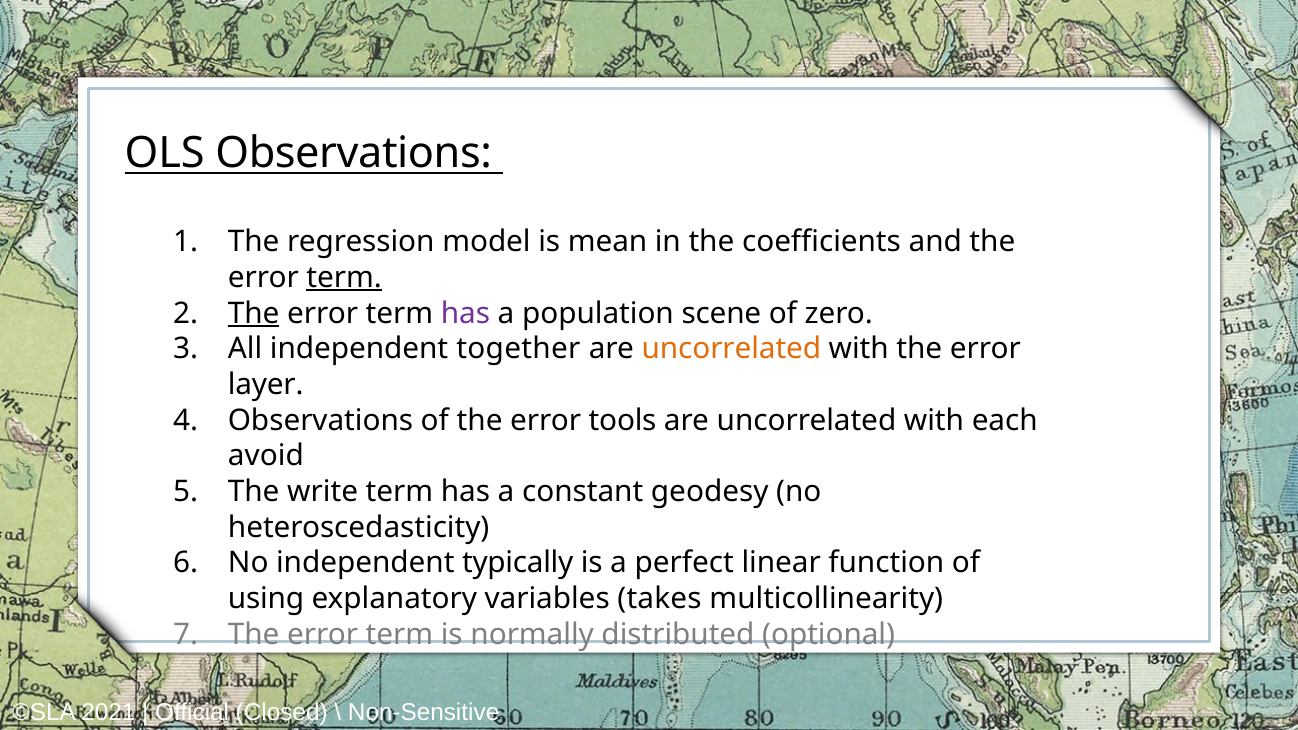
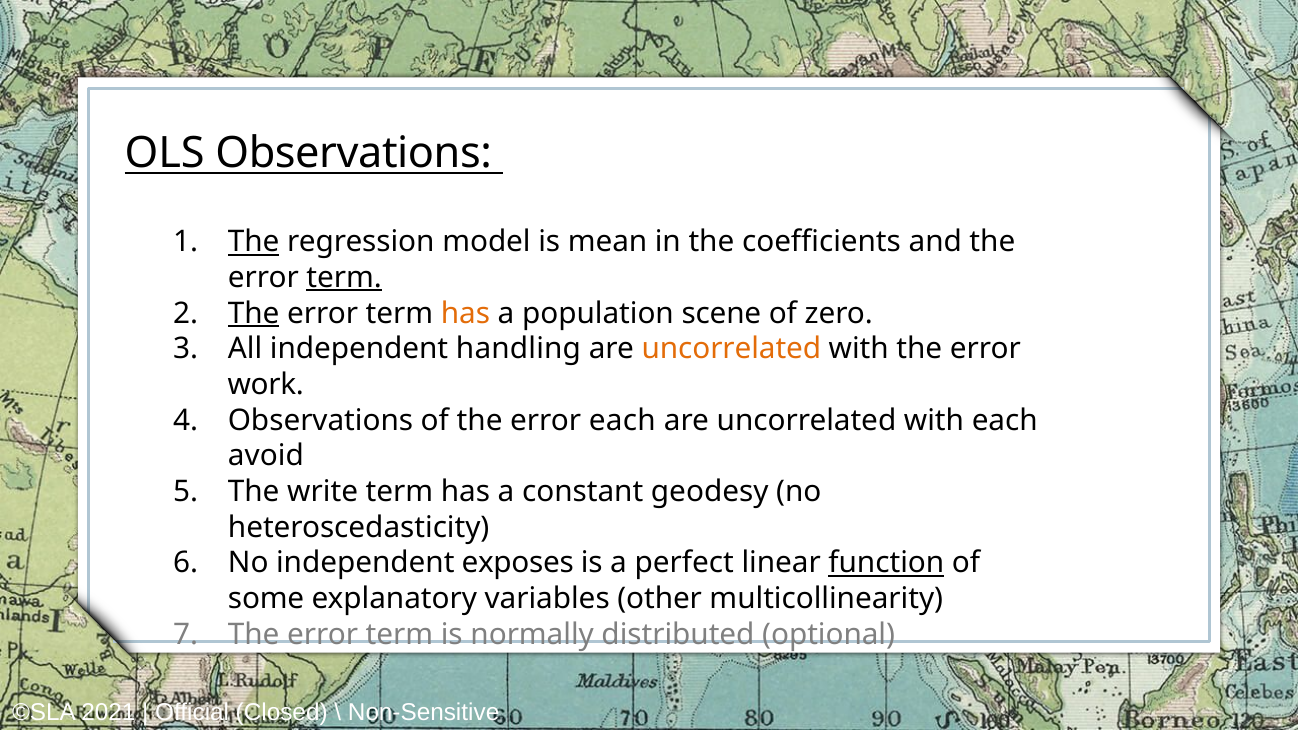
The at (254, 242) underline: none -> present
has at (465, 313) colour: purple -> orange
together: together -> handling
layer: layer -> work
error tools: tools -> each
typically: typically -> exposes
function underline: none -> present
using: using -> some
takes: takes -> other
